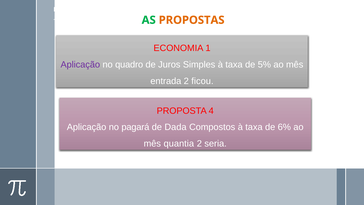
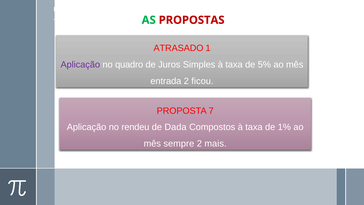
PROPOSTAS colour: orange -> red
ECONOMIA: ECONOMIA -> ATRASADO
4: 4 -> 7
pagará: pagará -> rendeu
6%: 6% -> 1%
quantia: quantia -> sempre
seria: seria -> mais
